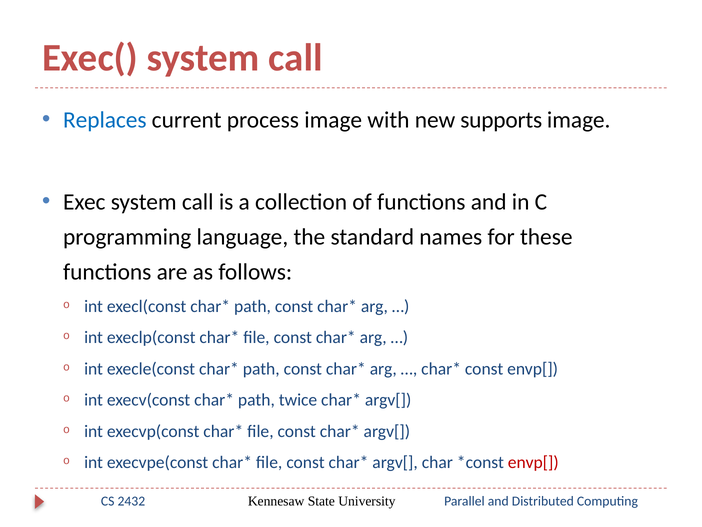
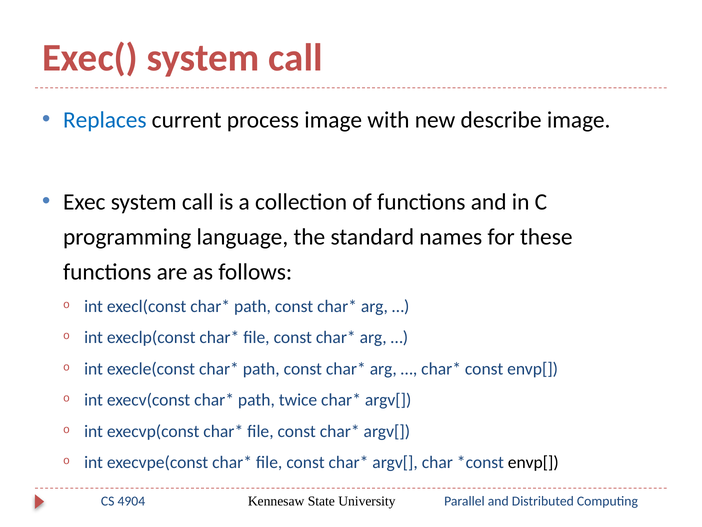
supports: supports -> describe
envp[ at (533, 462) colour: red -> black
2432: 2432 -> 4904
